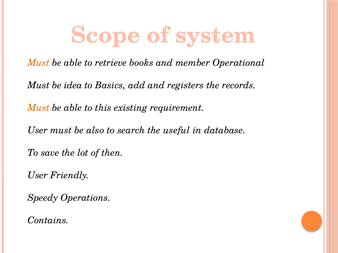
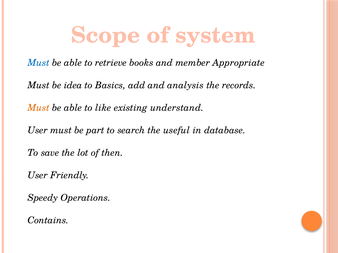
Must at (39, 63) colour: orange -> blue
Operational: Operational -> Appropriate
registers: registers -> analysis
this: this -> like
requirement: requirement -> understand
also: also -> part
